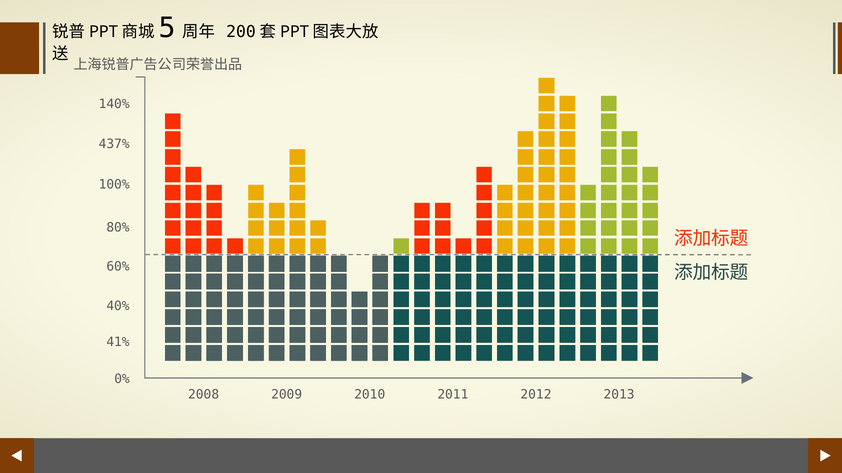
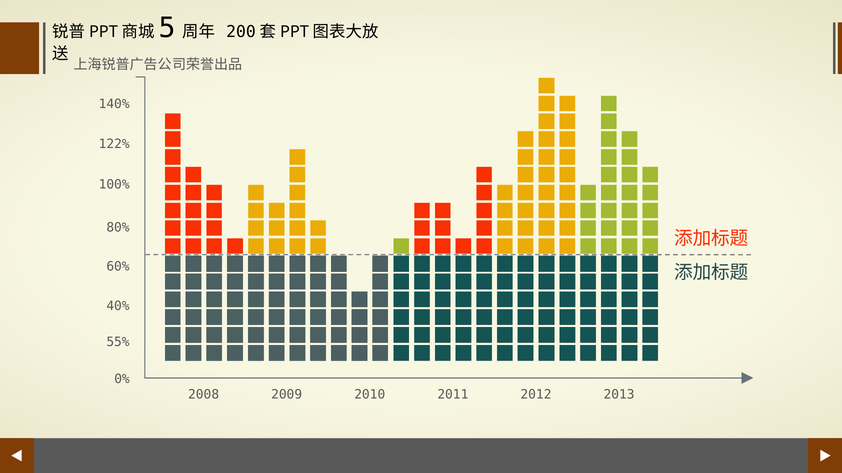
437%: 437% -> 122%
41%: 41% -> 55%
